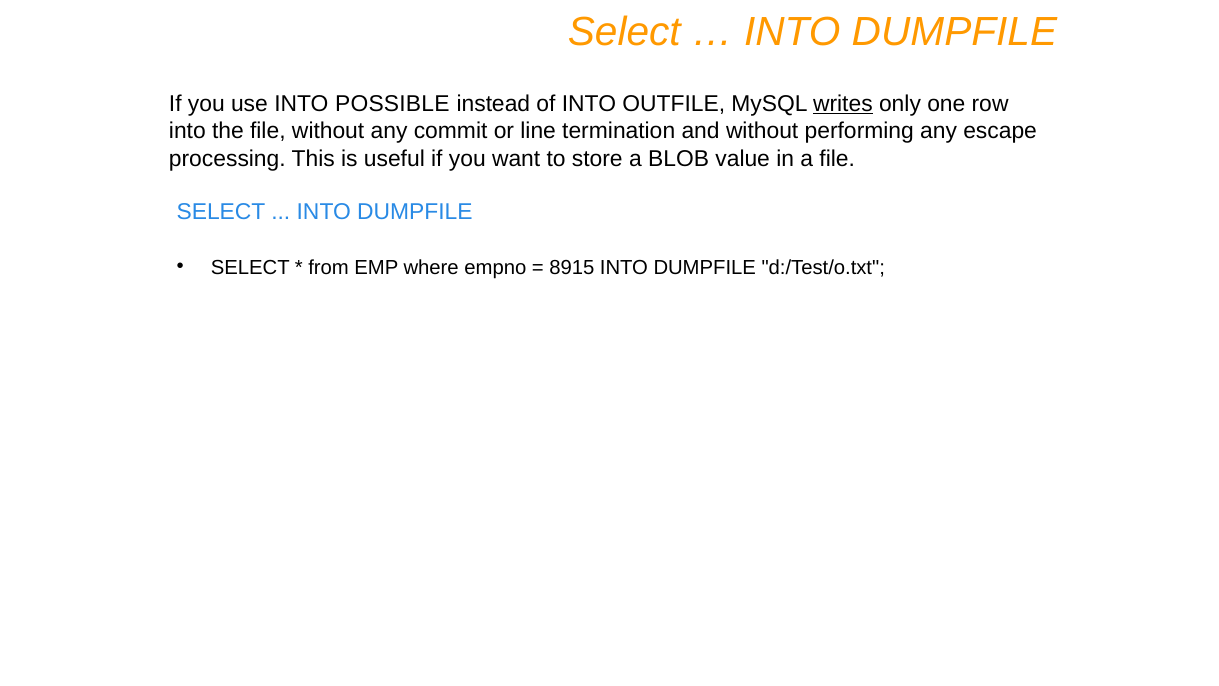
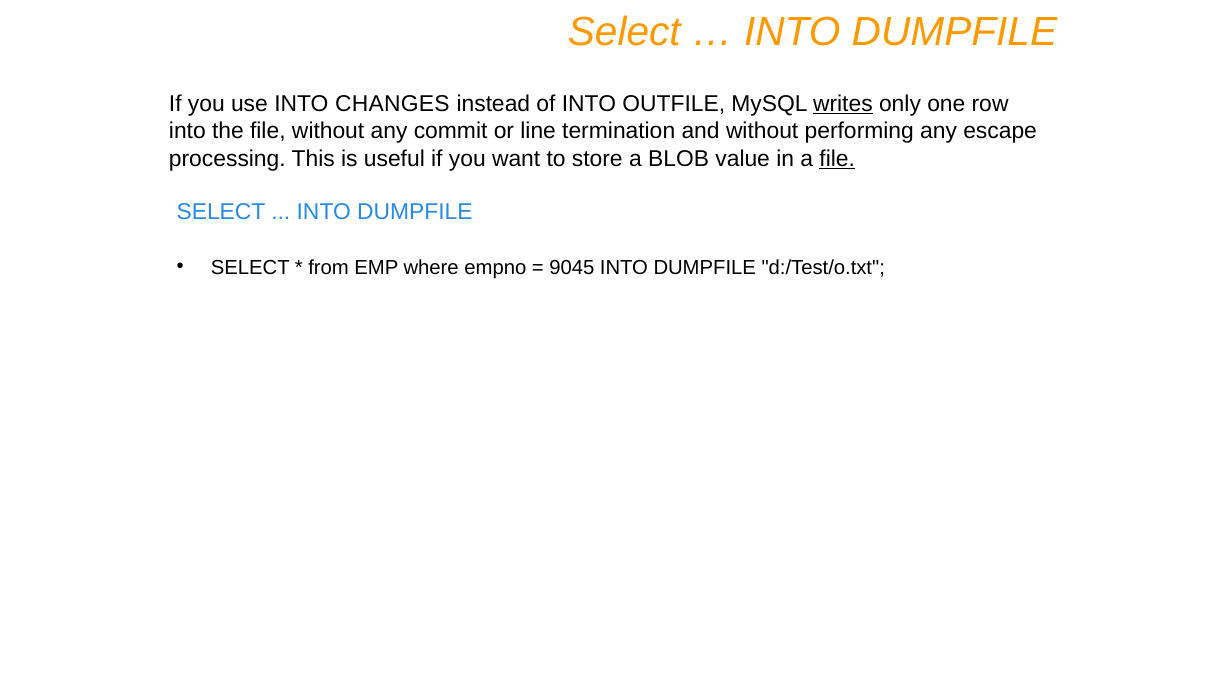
POSSIBLE: POSSIBLE -> CHANGES
file at (837, 158) underline: none -> present
8915: 8915 -> 9045
